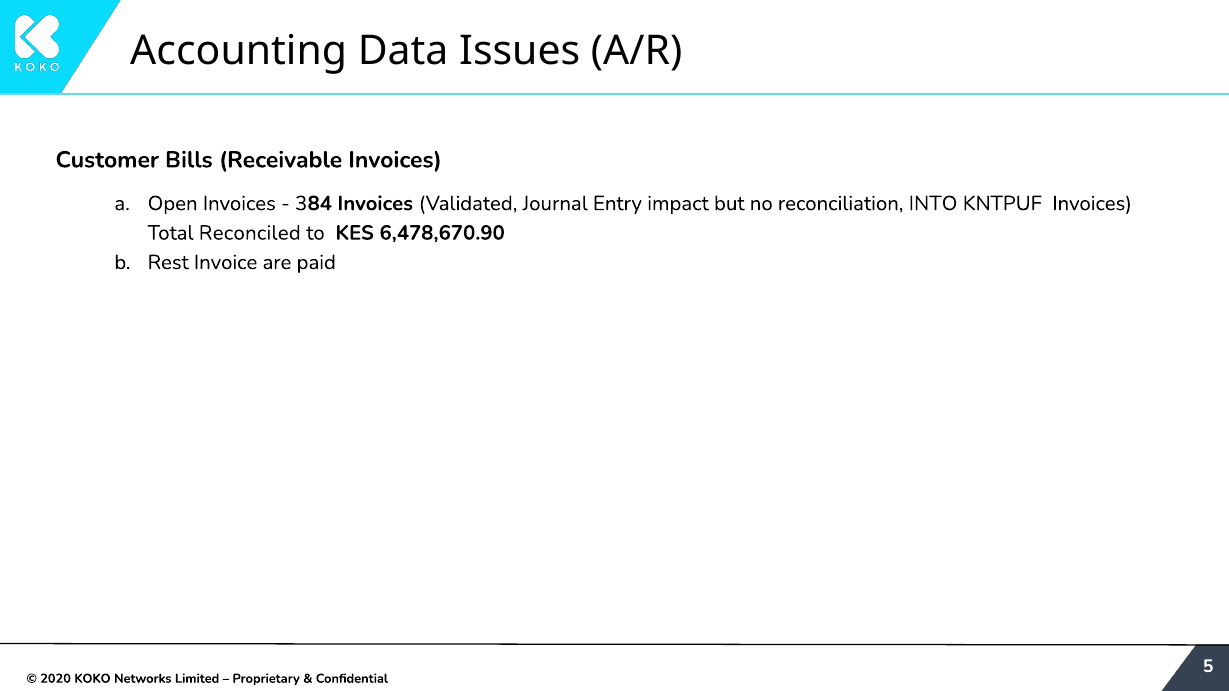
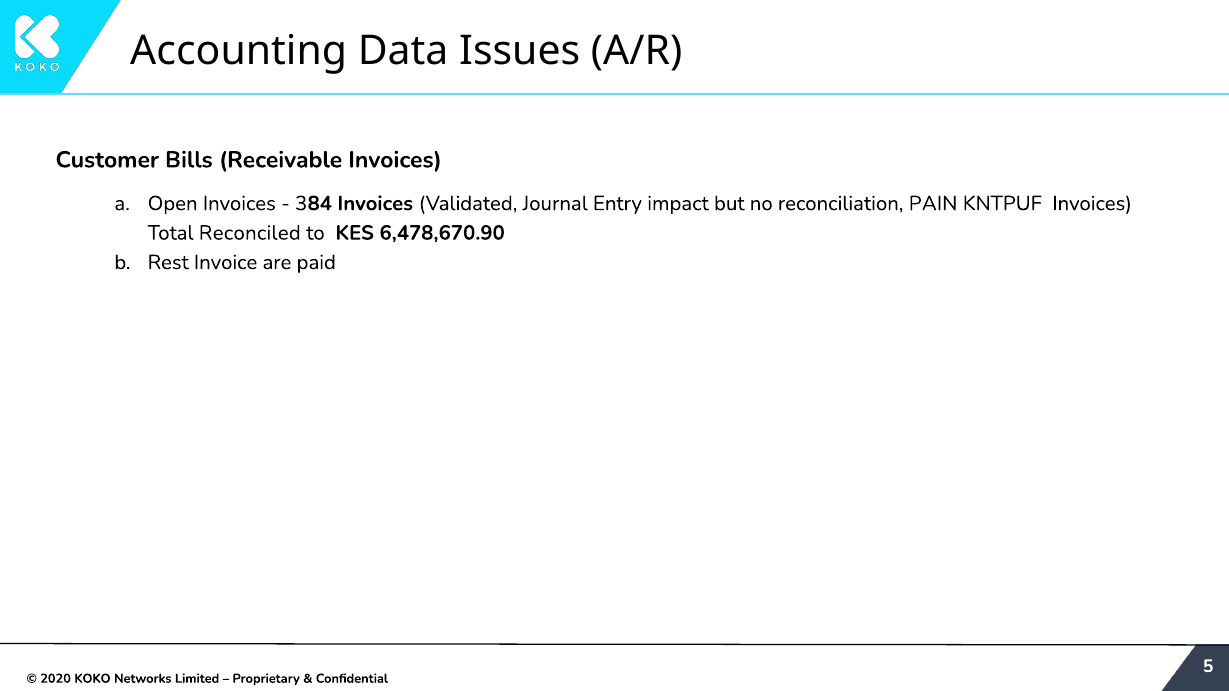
INTO: INTO -> PAIN
